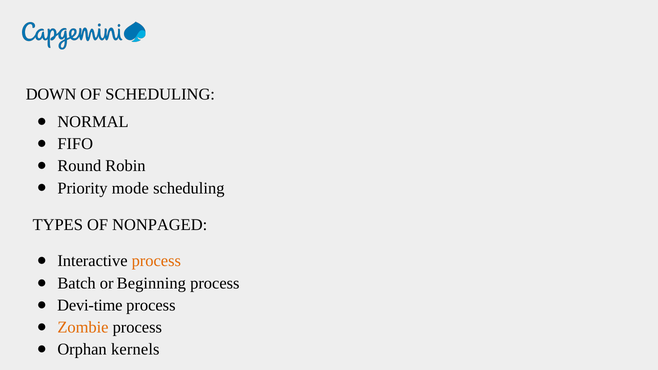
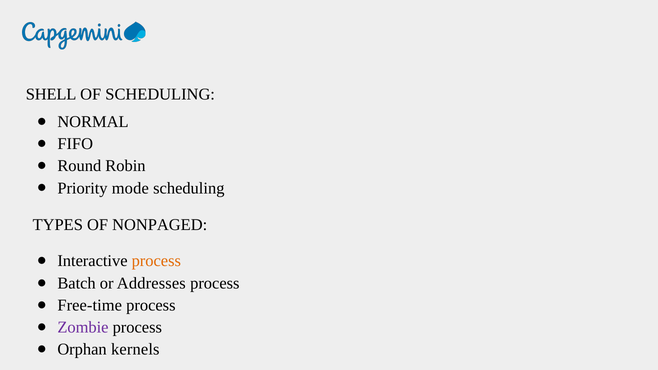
DOWN: DOWN -> SHELL
Beginning: Beginning -> Addresses
Devi-time: Devi-time -> Free-time
Zombie colour: orange -> purple
